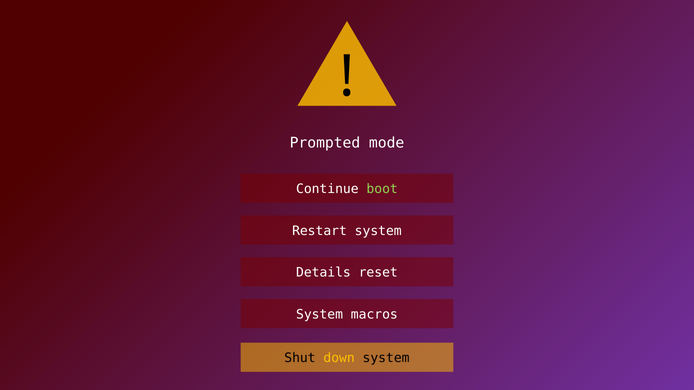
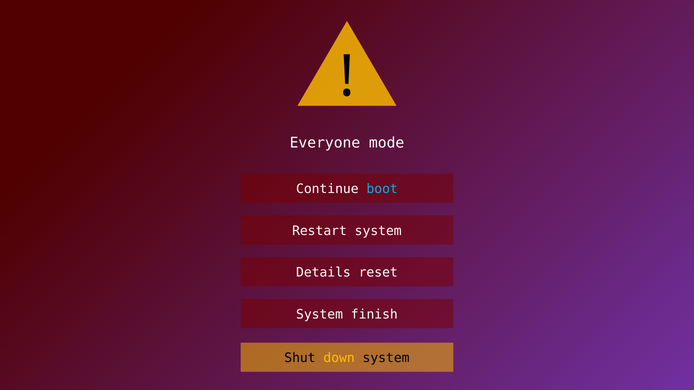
Prompted: Prompted -> Everyone
boot colour: light green -> light blue
macros: macros -> finish
